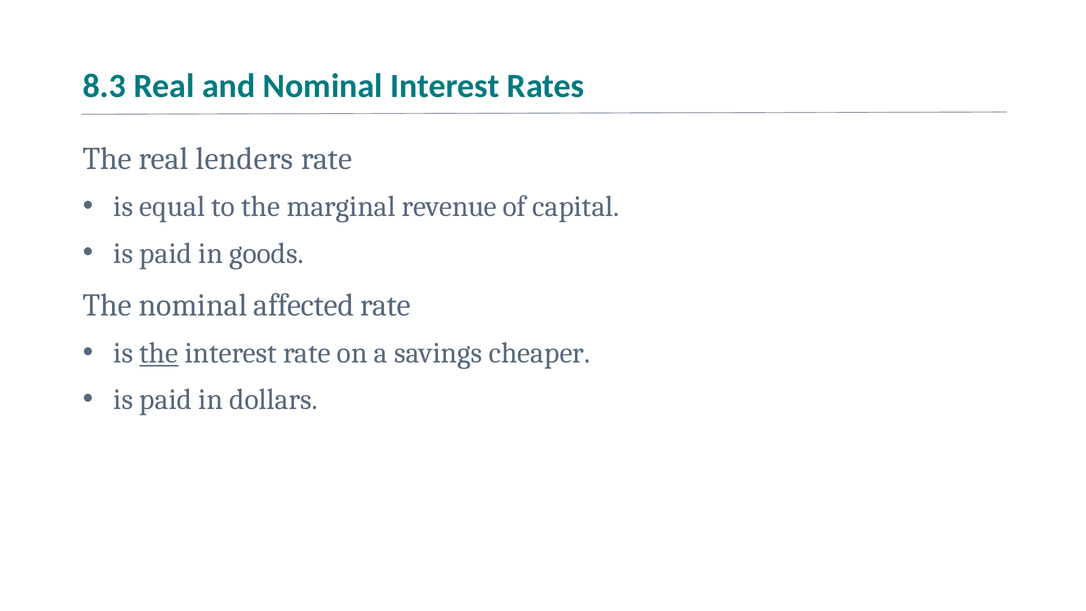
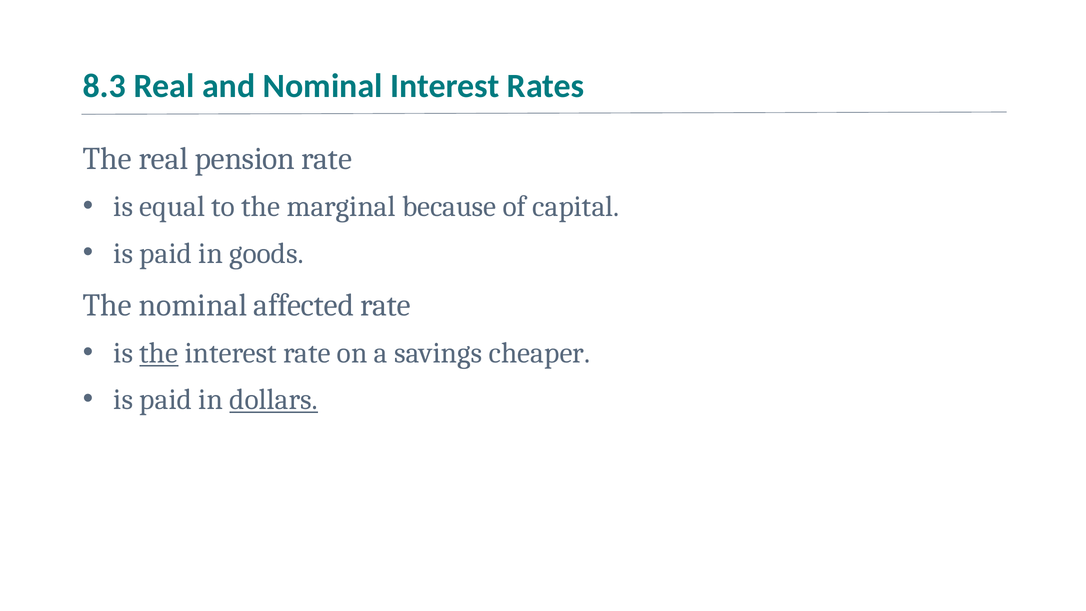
lenders: lenders -> pension
revenue: revenue -> because
dollars underline: none -> present
